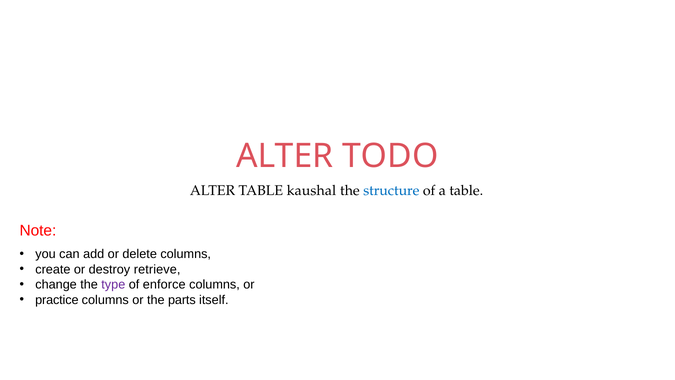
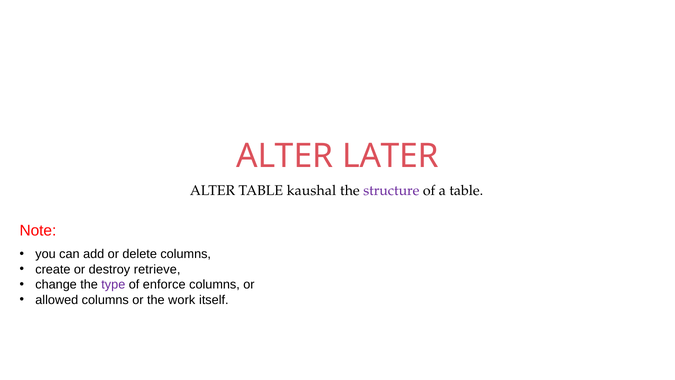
TODO: TODO -> LATER
structure colour: blue -> purple
practice: practice -> allowed
parts: parts -> work
